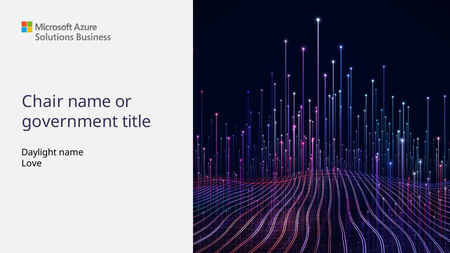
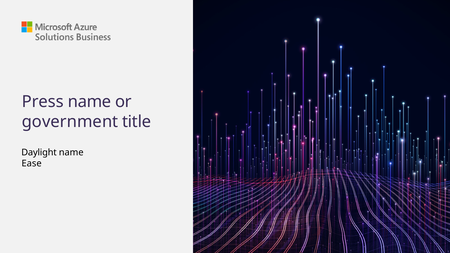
Chair: Chair -> Press
Love: Love -> Ease
